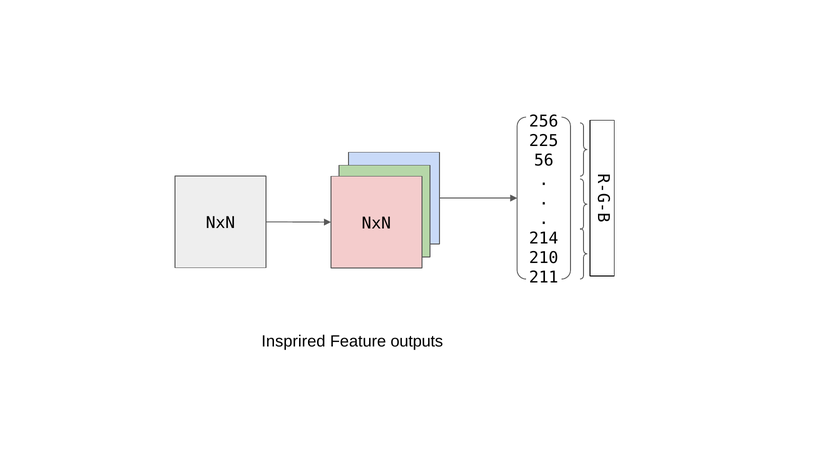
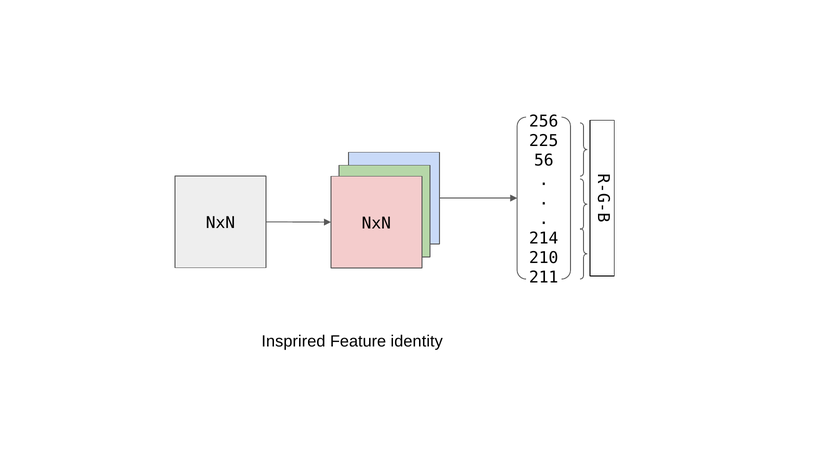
outputs: outputs -> identity
